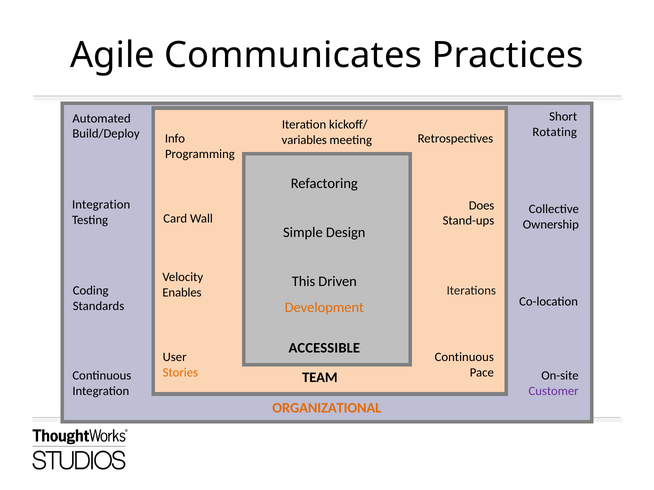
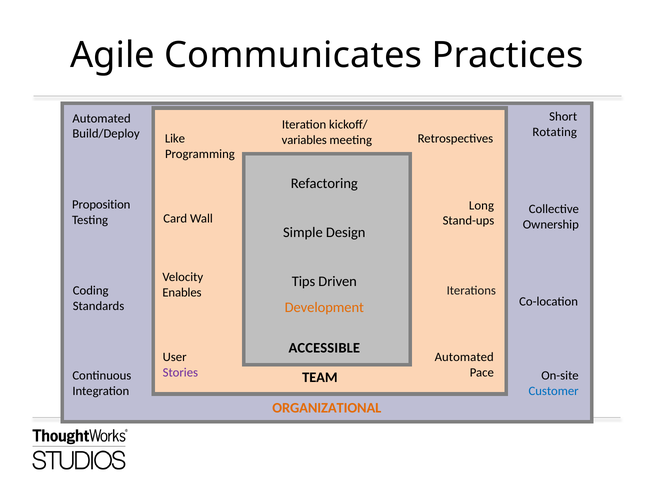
Info: Info -> Like
Integration at (101, 205): Integration -> Proposition
Does: Does -> Long
This: This -> Tips
Continuous at (464, 358): Continuous -> Automated
Stories colour: orange -> purple
Customer colour: purple -> blue
